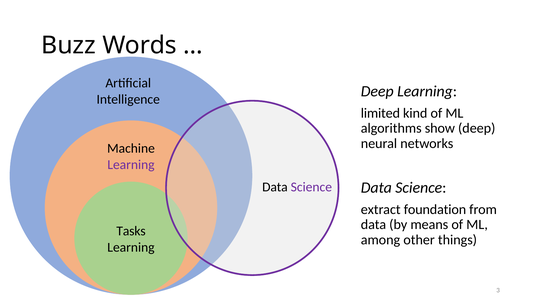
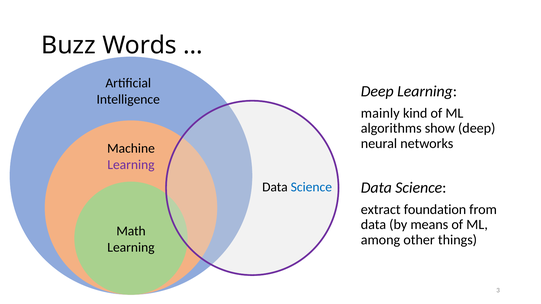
limited: limited -> mainly
Science at (311, 187) colour: purple -> blue
Tasks: Tasks -> Math
